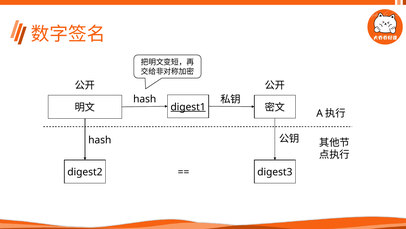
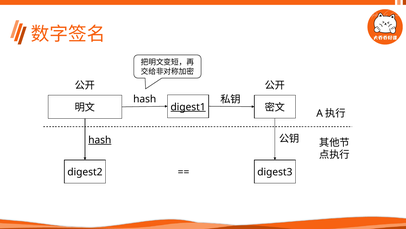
hash at (100, 140) underline: none -> present
